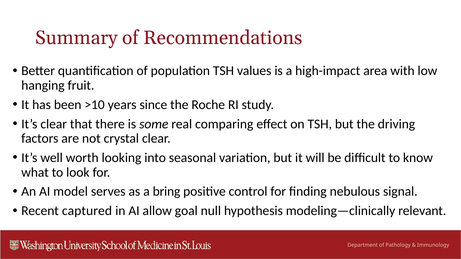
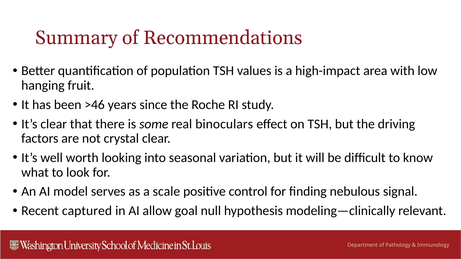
>10: >10 -> >46
comparing: comparing -> binoculars
bring: bring -> scale
